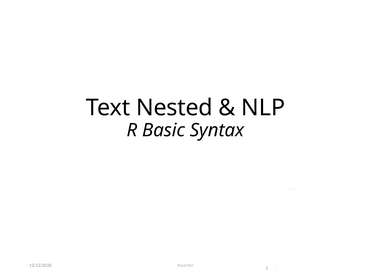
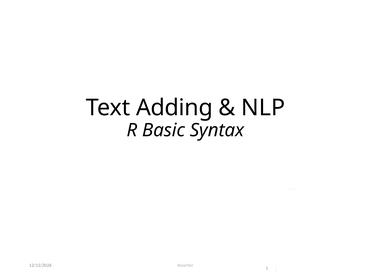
Nested: Nested -> Adding
